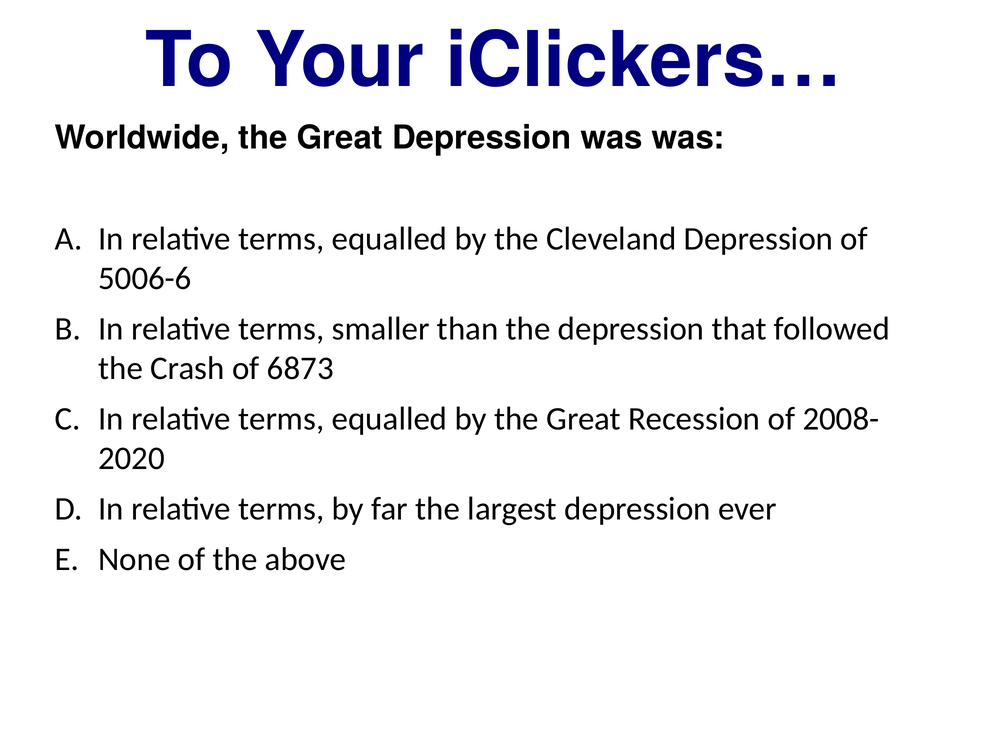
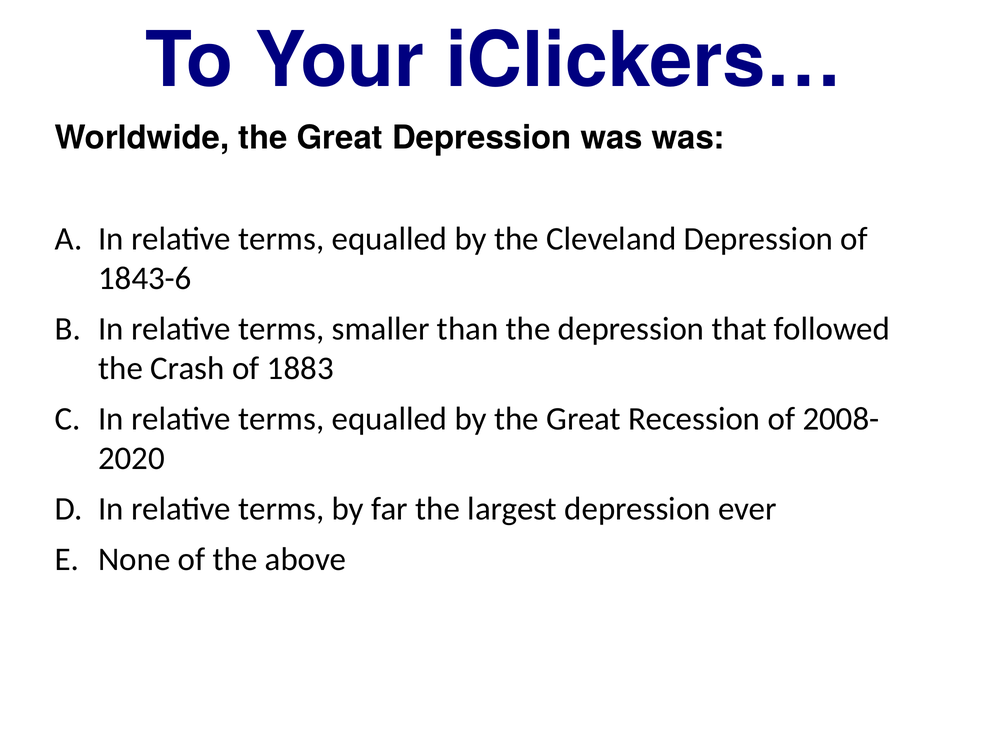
5006-6: 5006-6 -> 1843-6
6873: 6873 -> 1883
